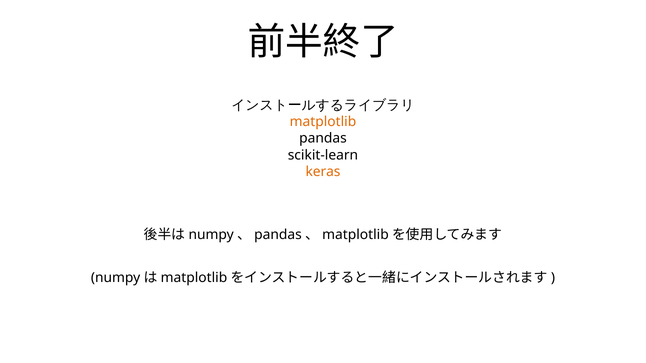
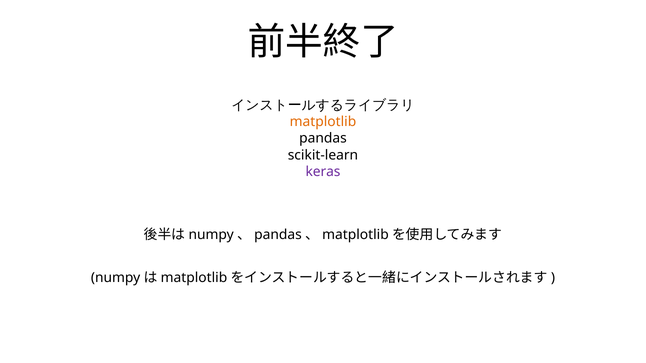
keras colour: orange -> purple
